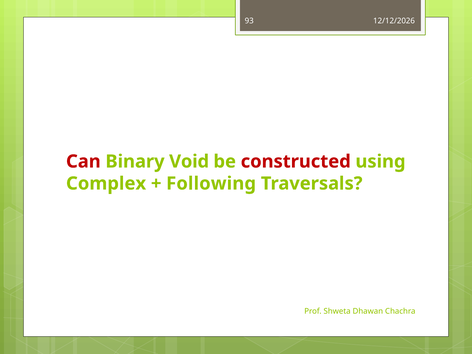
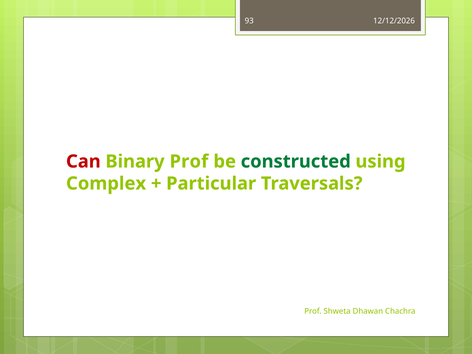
Binary Void: Void -> Prof
constructed colour: red -> green
Following: Following -> Particular
